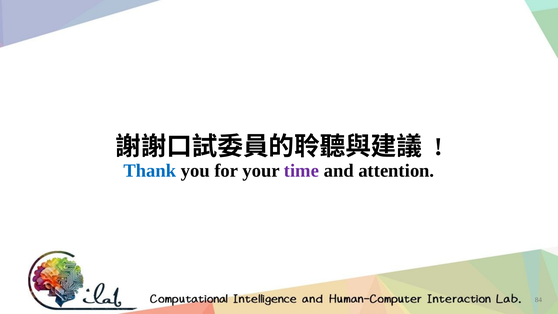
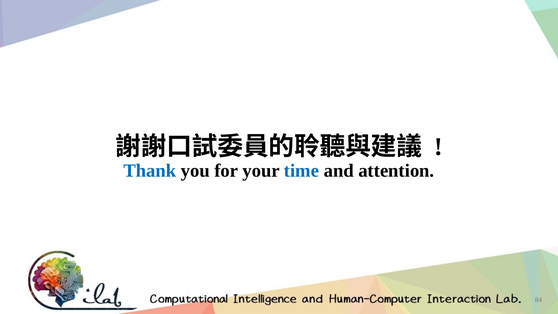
time colour: purple -> blue
